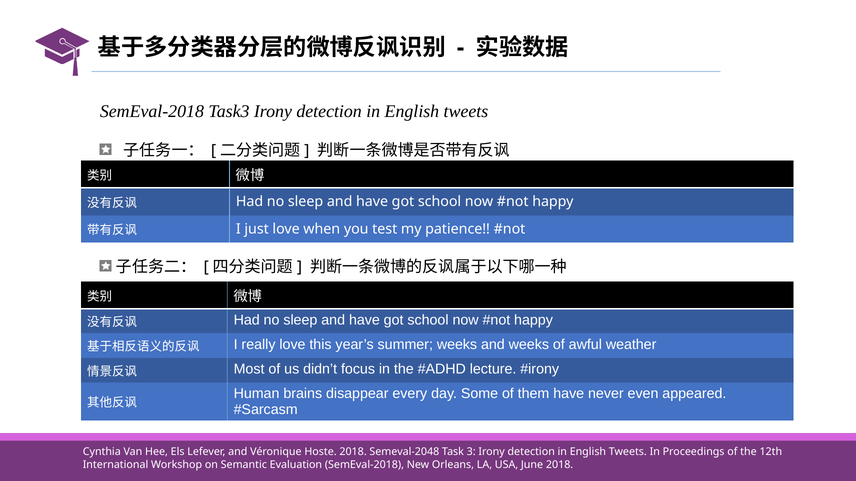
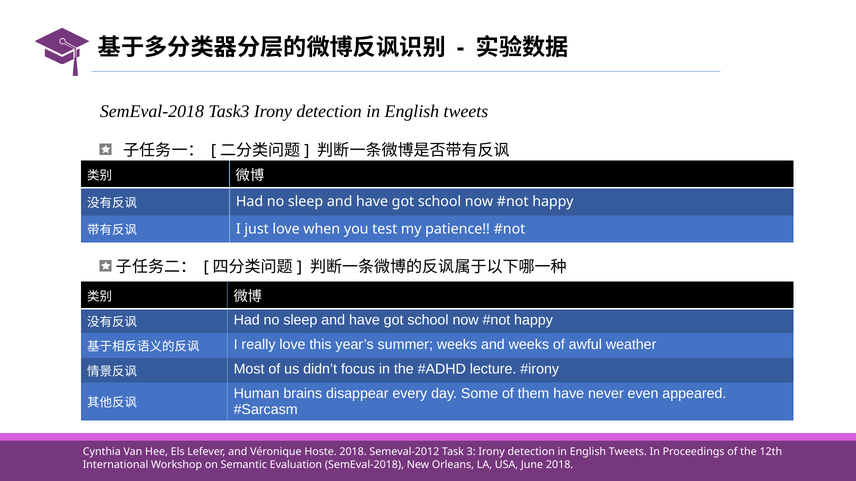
Semeval-2048: Semeval-2048 -> Semeval-2012
